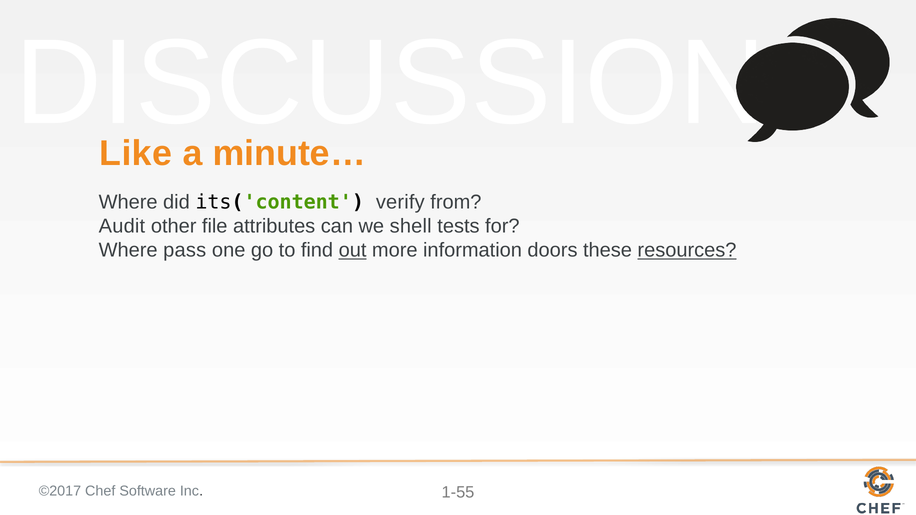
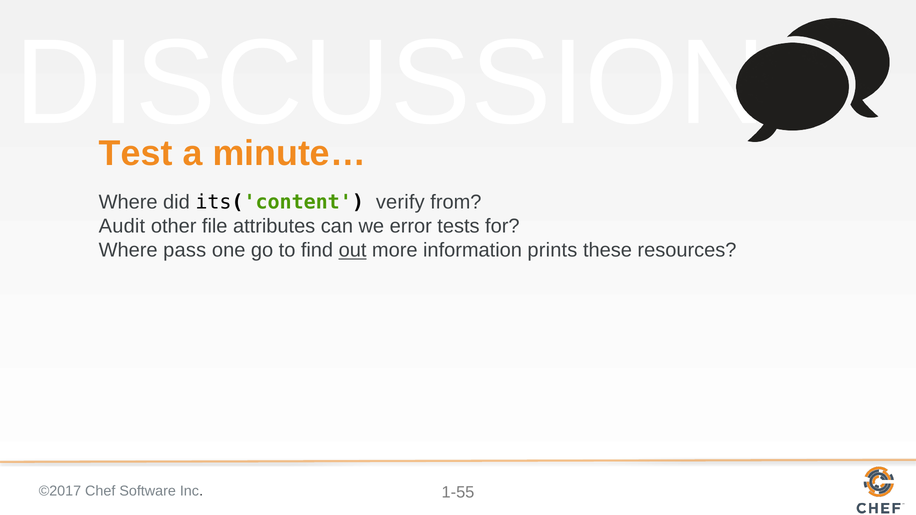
Like: Like -> Test
shell: shell -> error
doors: doors -> prints
resources underline: present -> none
